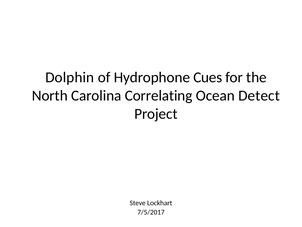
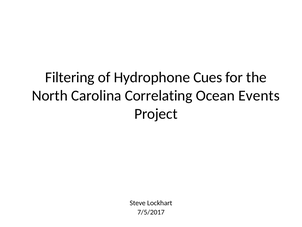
Dolphin: Dolphin -> Filtering
Detect: Detect -> Events
